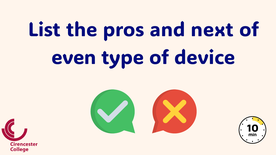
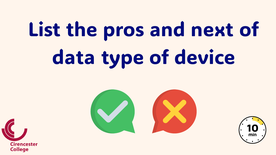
even: even -> data
